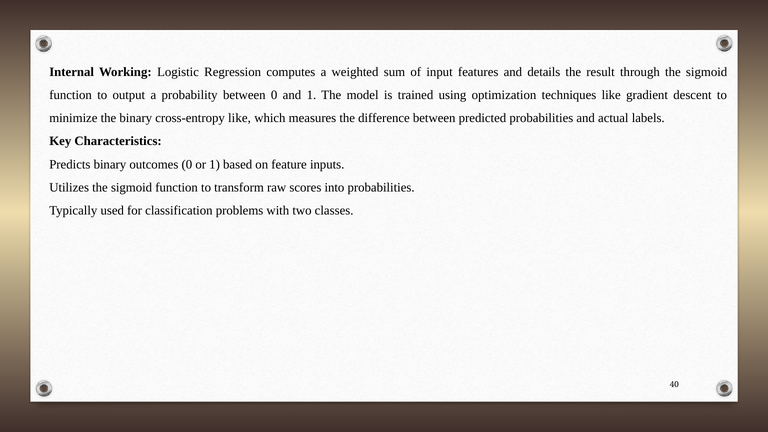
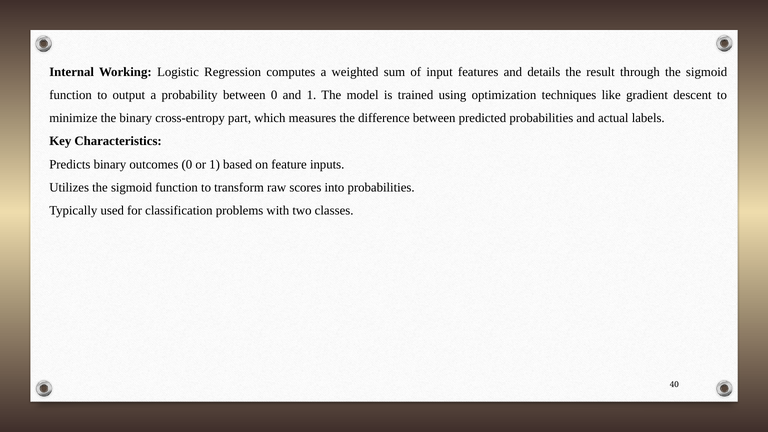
cross-entropy like: like -> part
